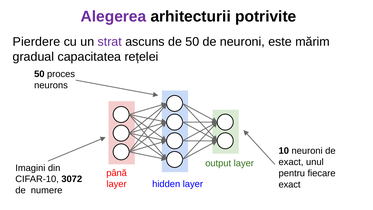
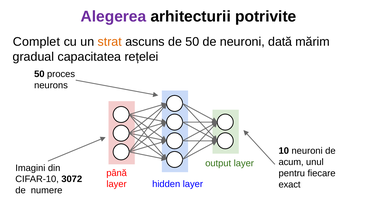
Pierdere: Pierdere -> Complet
strat colour: purple -> orange
este: este -> dată
exact at (291, 162): exact -> acum
